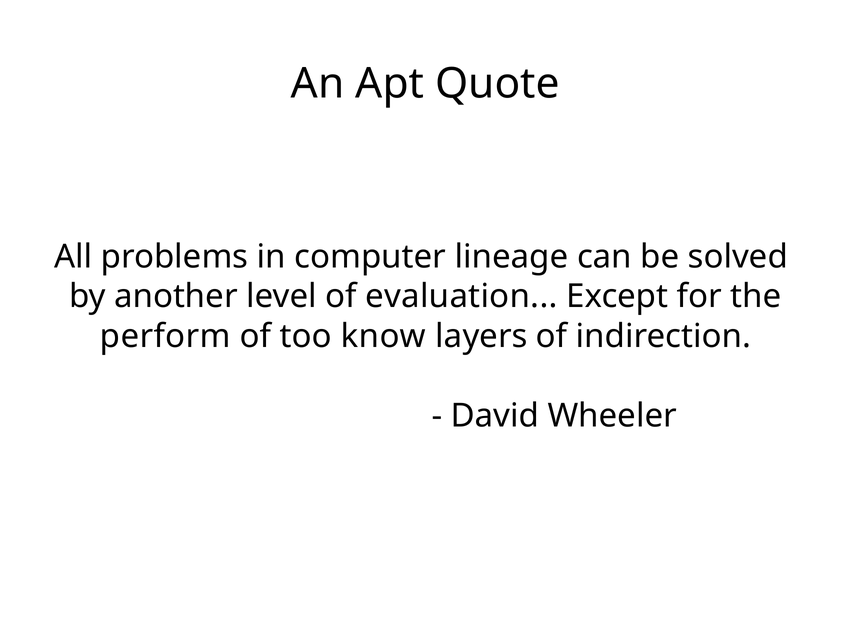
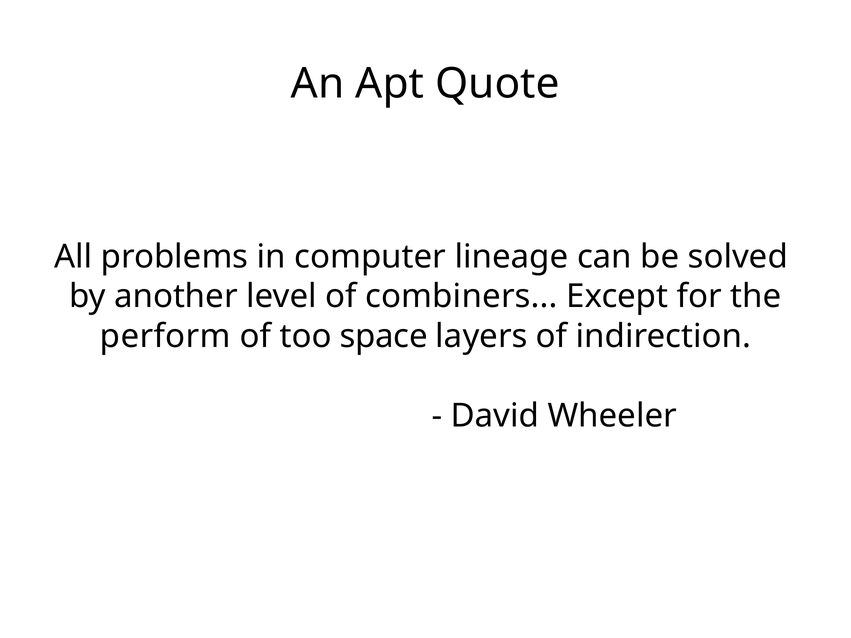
evaluation: evaluation -> combiners
know: know -> space
